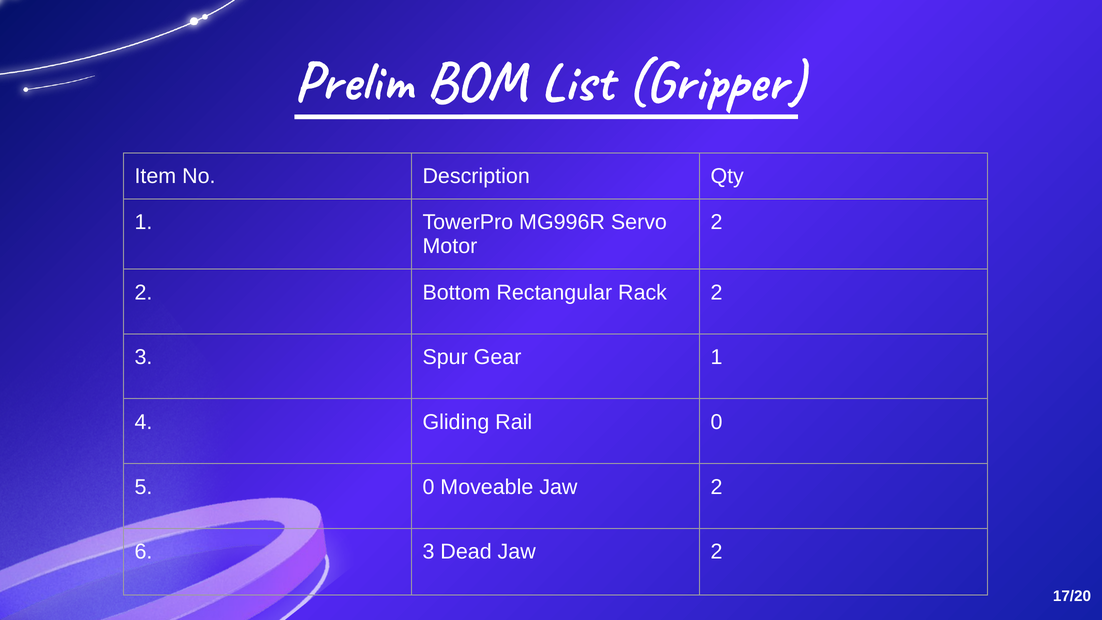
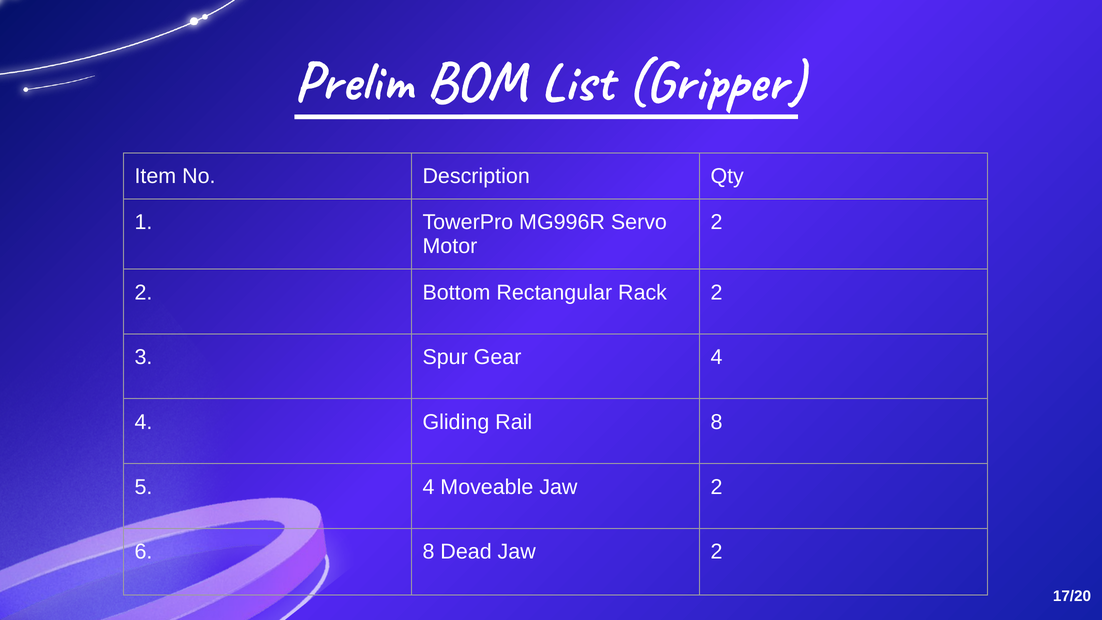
Gear 1: 1 -> 4
Rail 0: 0 -> 8
5 0: 0 -> 4
6 3: 3 -> 8
